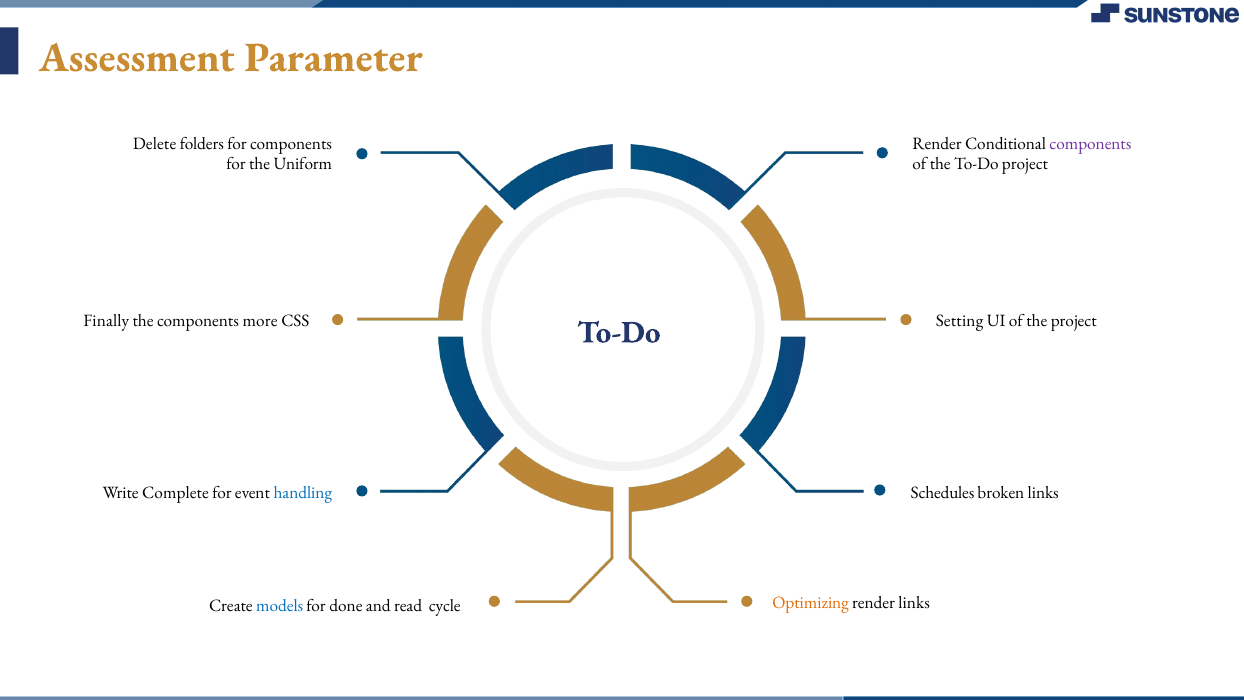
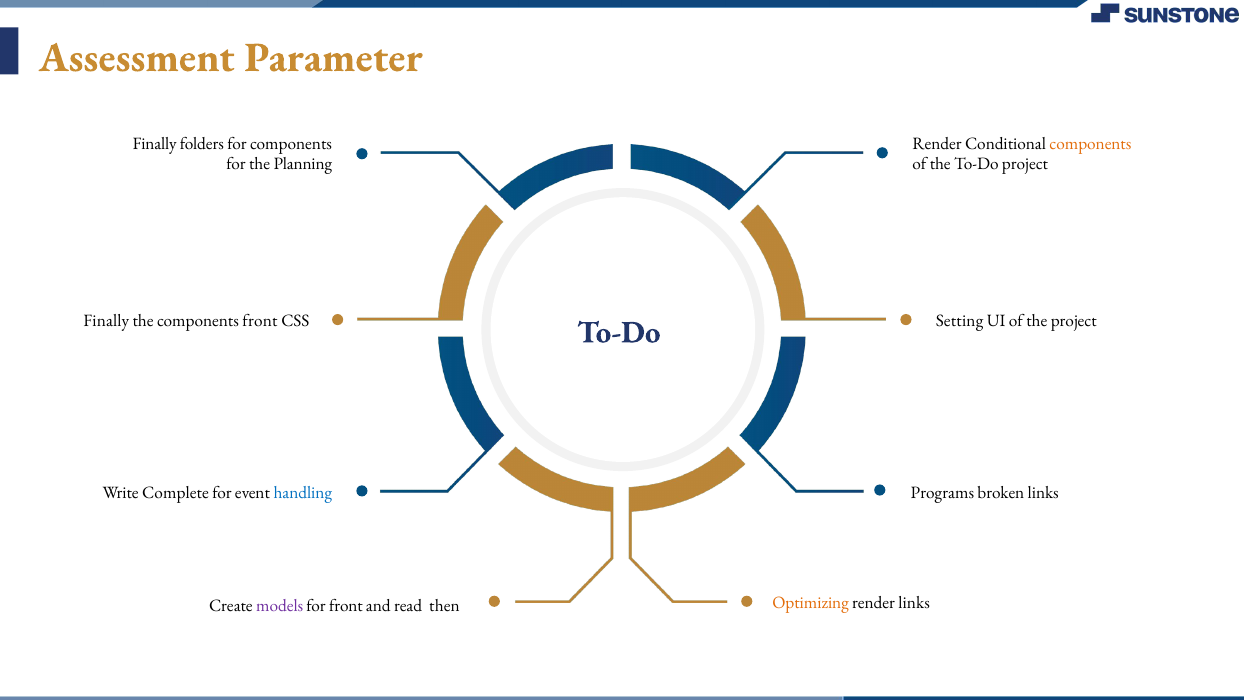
Delete at (155, 143): Delete -> Finally
components at (1090, 143) colour: purple -> orange
Uniform: Uniform -> Planning
components more: more -> front
Schedules: Schedules -> Programs
models colour: blue -> purple
for done: done -> front
cycle: cycle -> then
